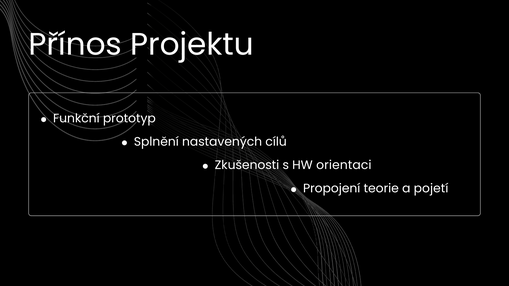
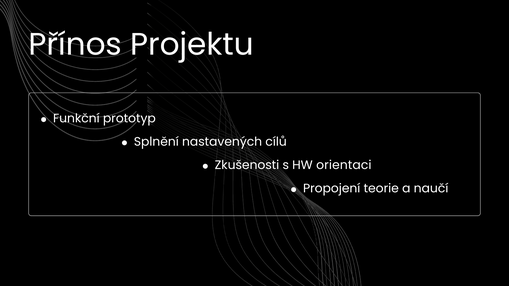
pojetí: pojetí -> naučí
